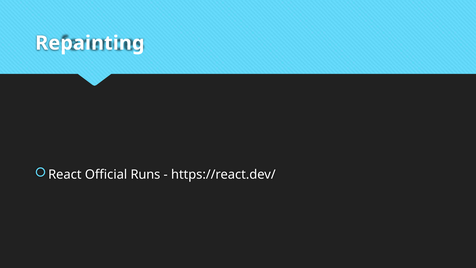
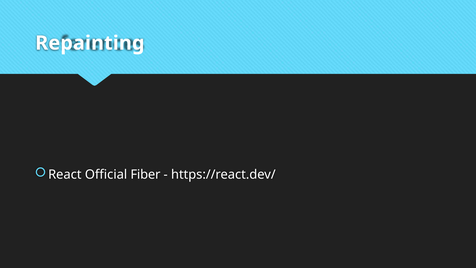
Runs: Runs -> Fiber
